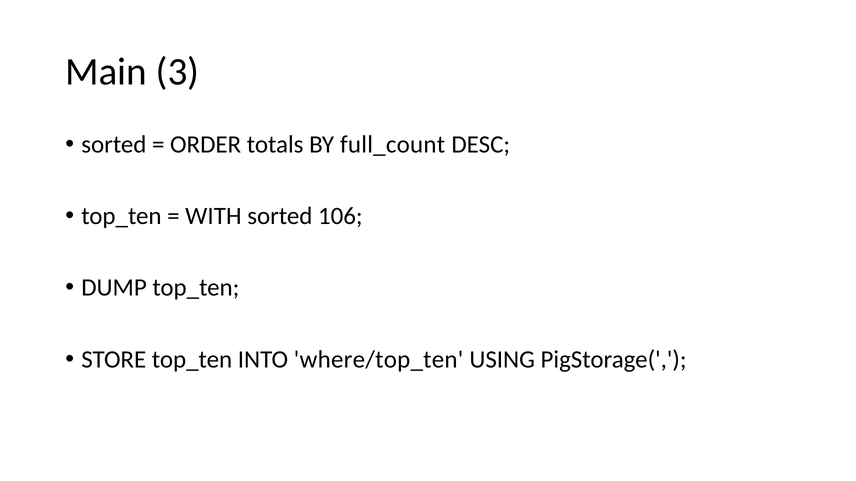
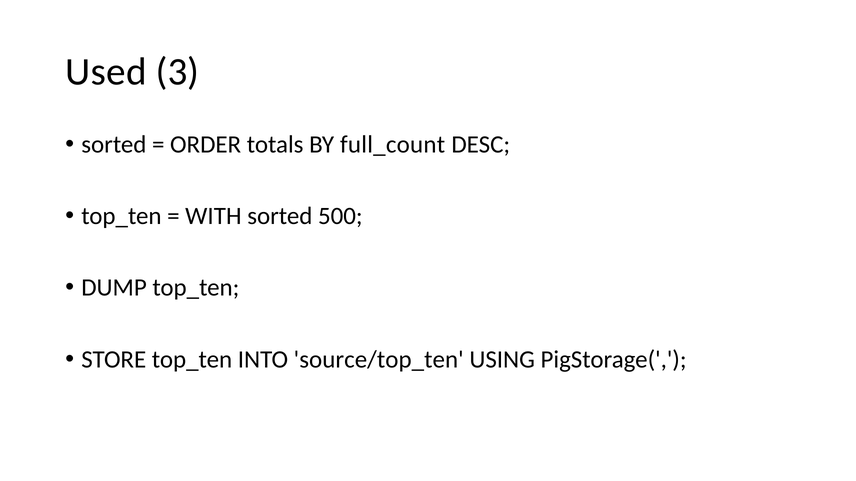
Main: Main -> Used
106: 106 -> 500
where/top_ten: where/top_ten -> source/top_ten
